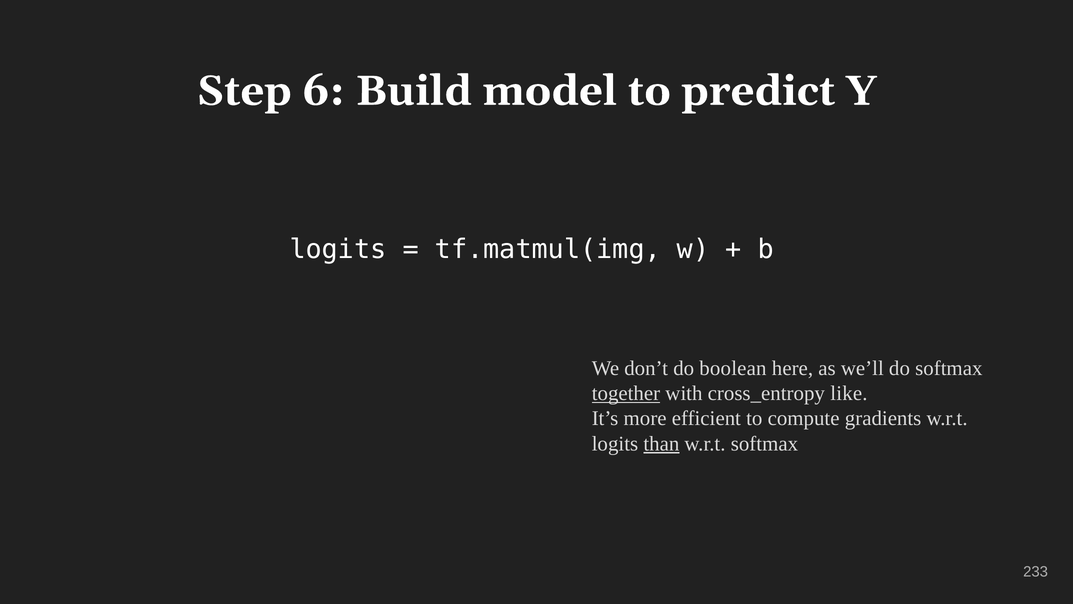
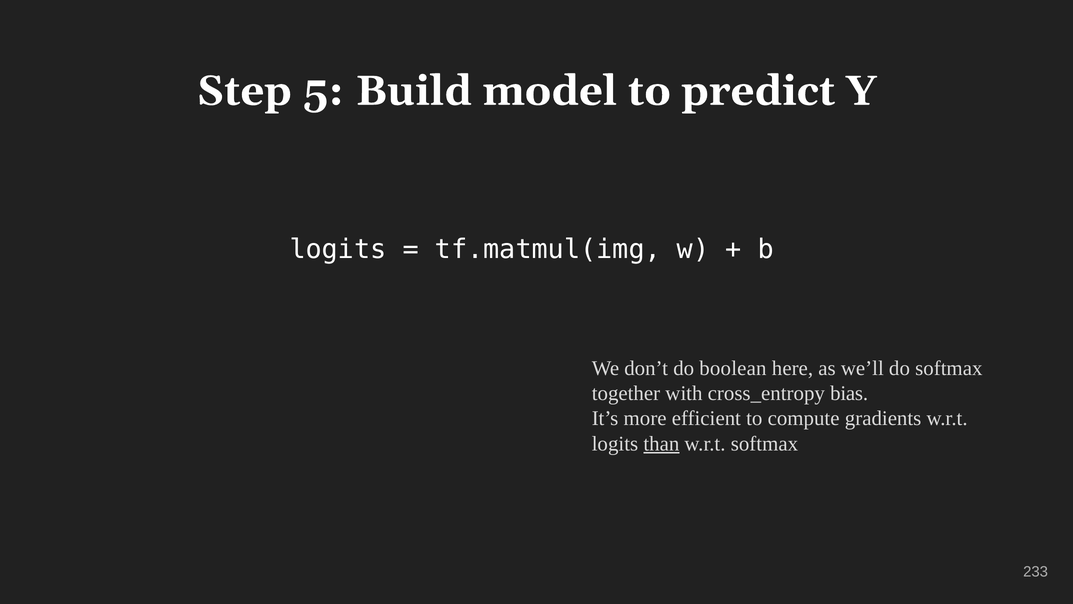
6: 6 -> 5
together underline: present -> none
like: like -> bias
